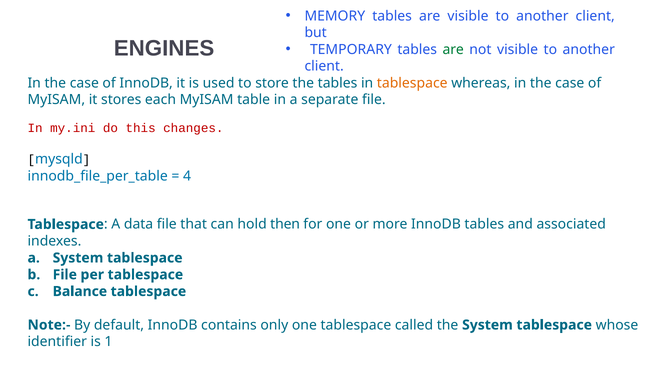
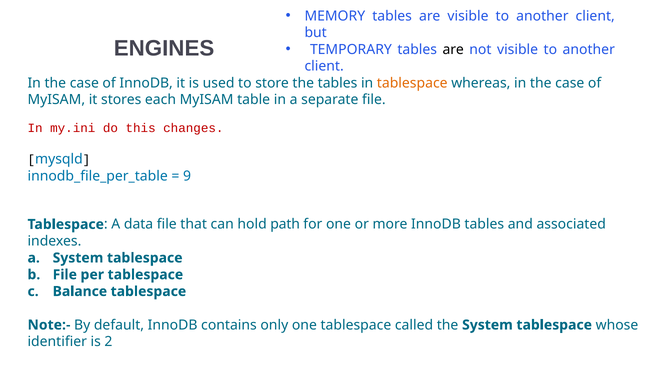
are at (453, 50) colour: green -> black
4: 4 -> 9
then: then -> path
1: 1 -> 2
